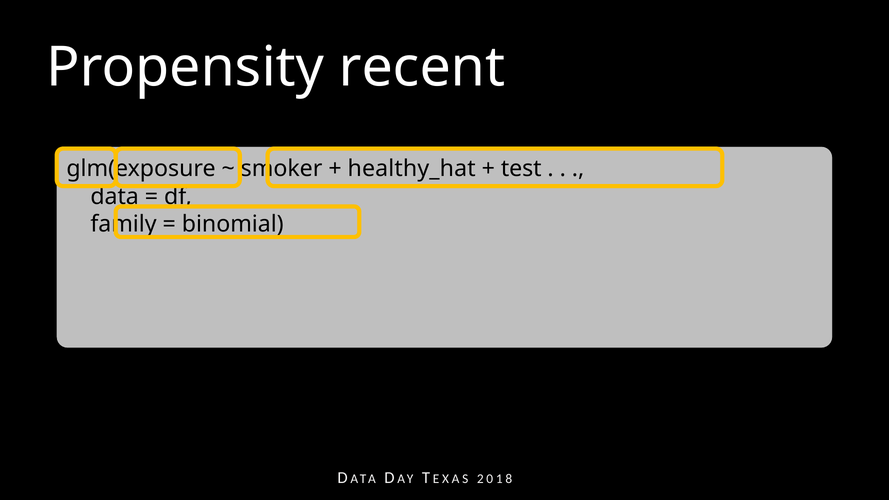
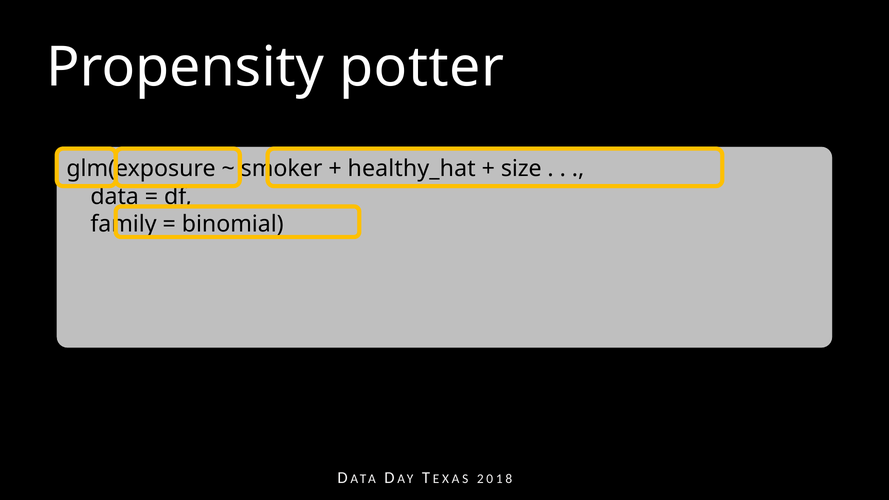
recent: recent -> potter
test: test -> size
